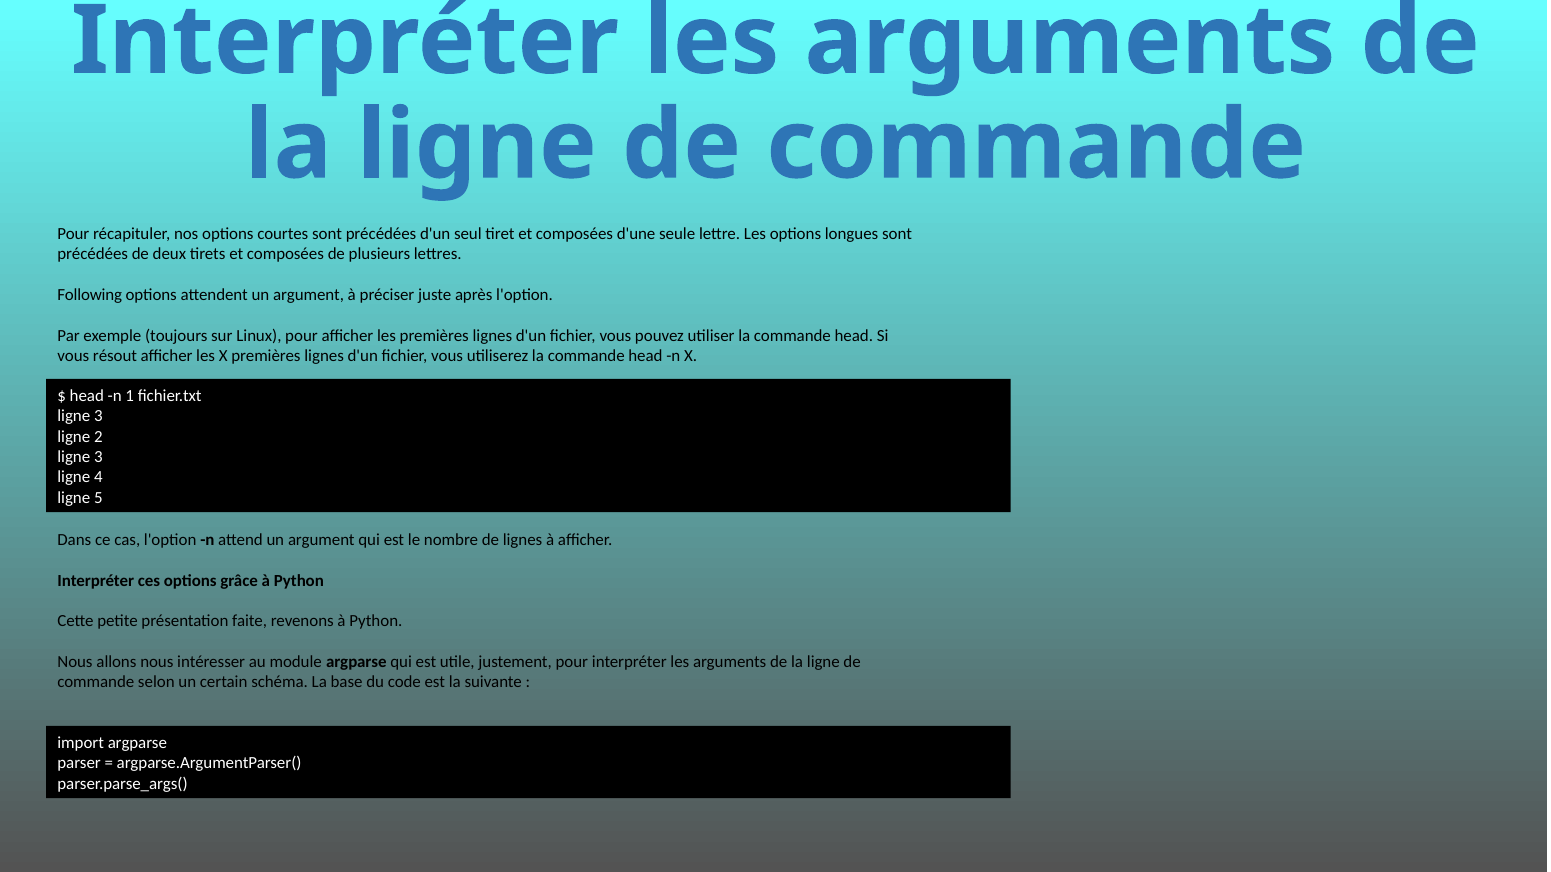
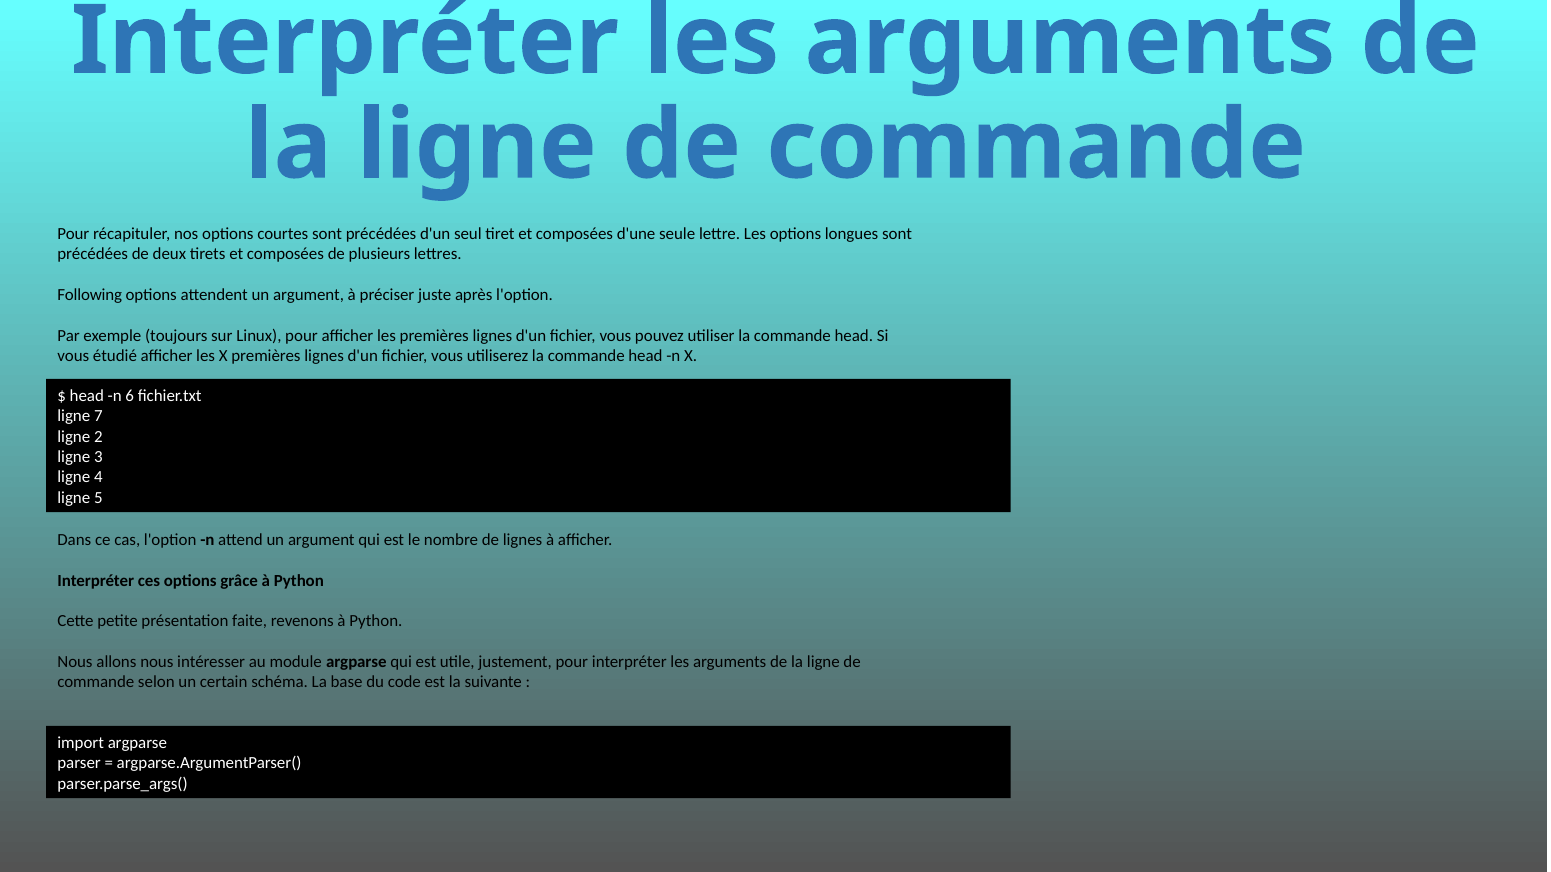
résout: résout -> étudié
1: 1 -> 6
3 at (98, 416): 3 -> 7
